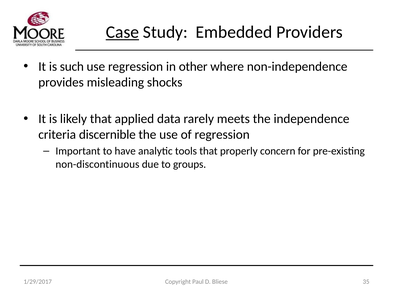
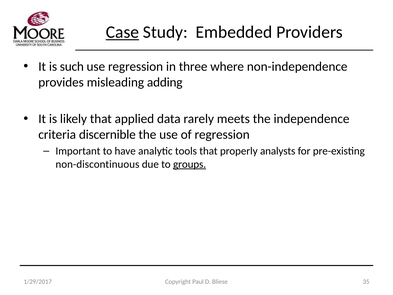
other: other -> three
shocks: shocks -> adding
concern: concern -> analysts
groups underline: none -> present
